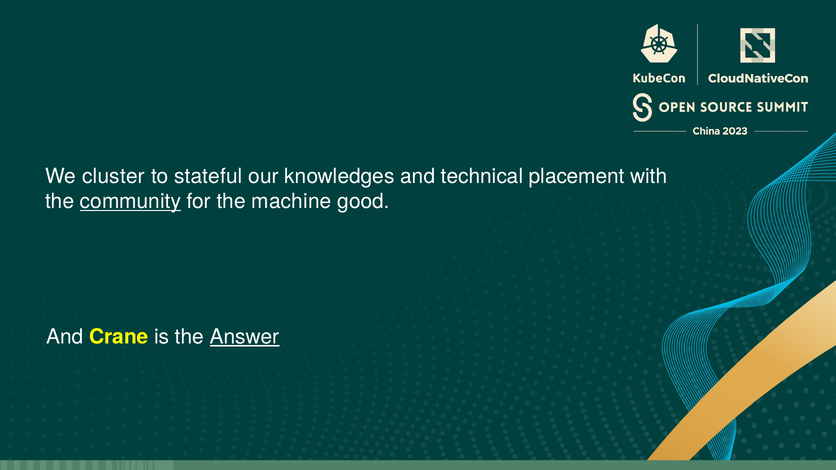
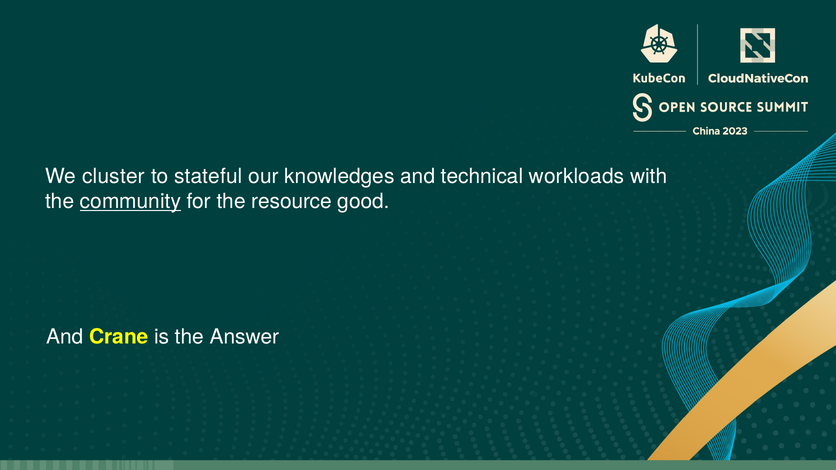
placement: placement -> workloads
machine: machine -> resource
Answer underline: present -> none
